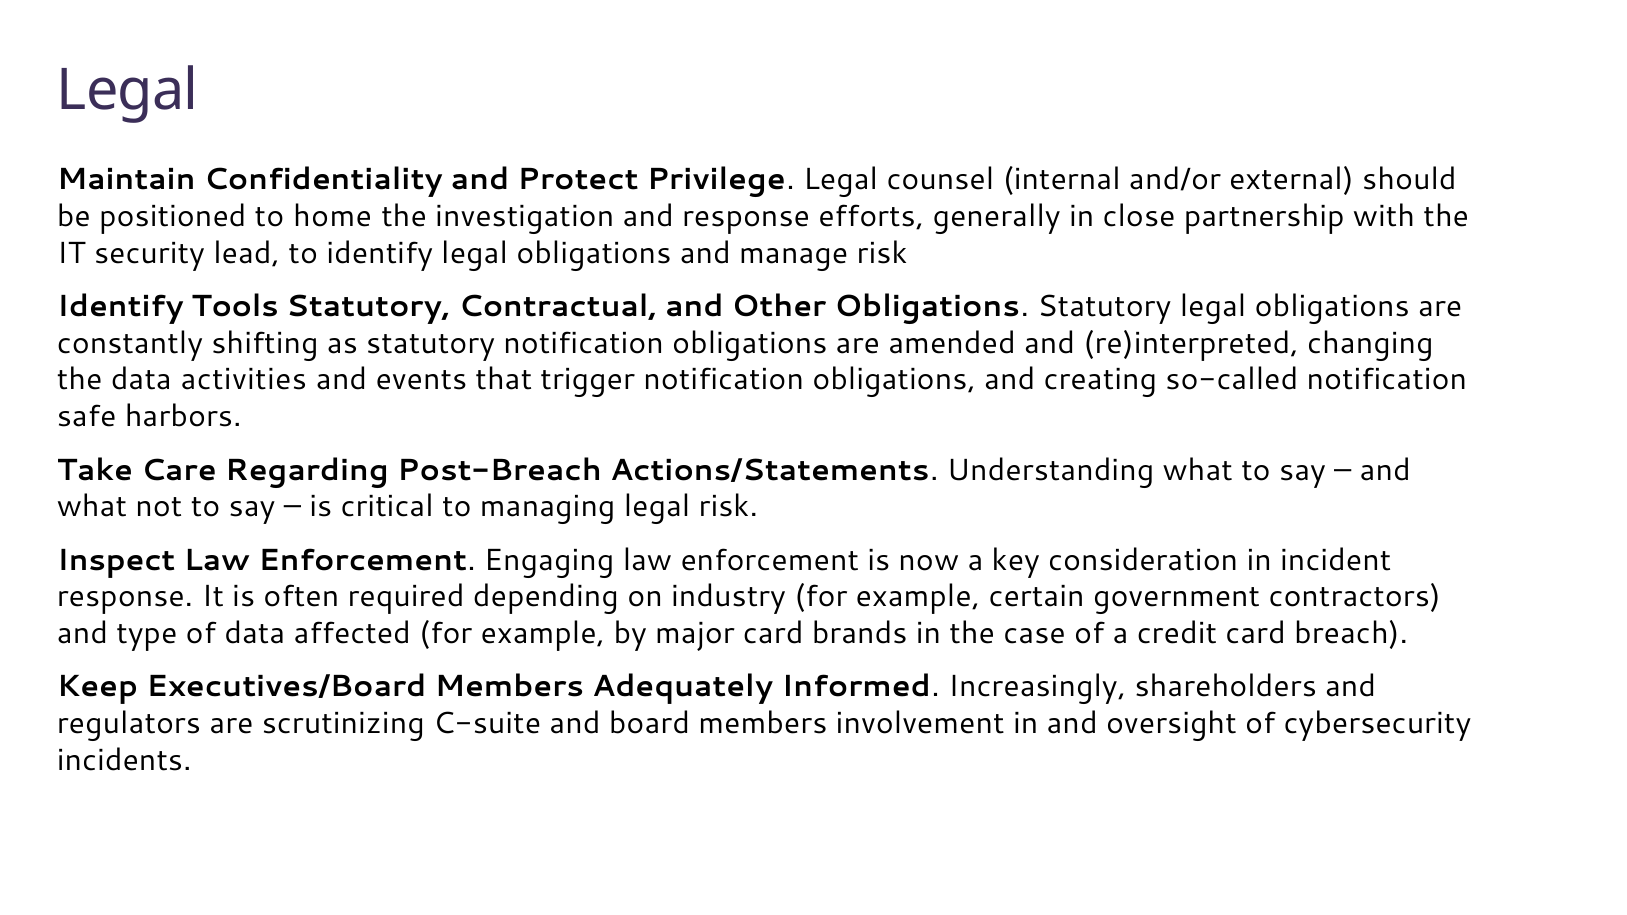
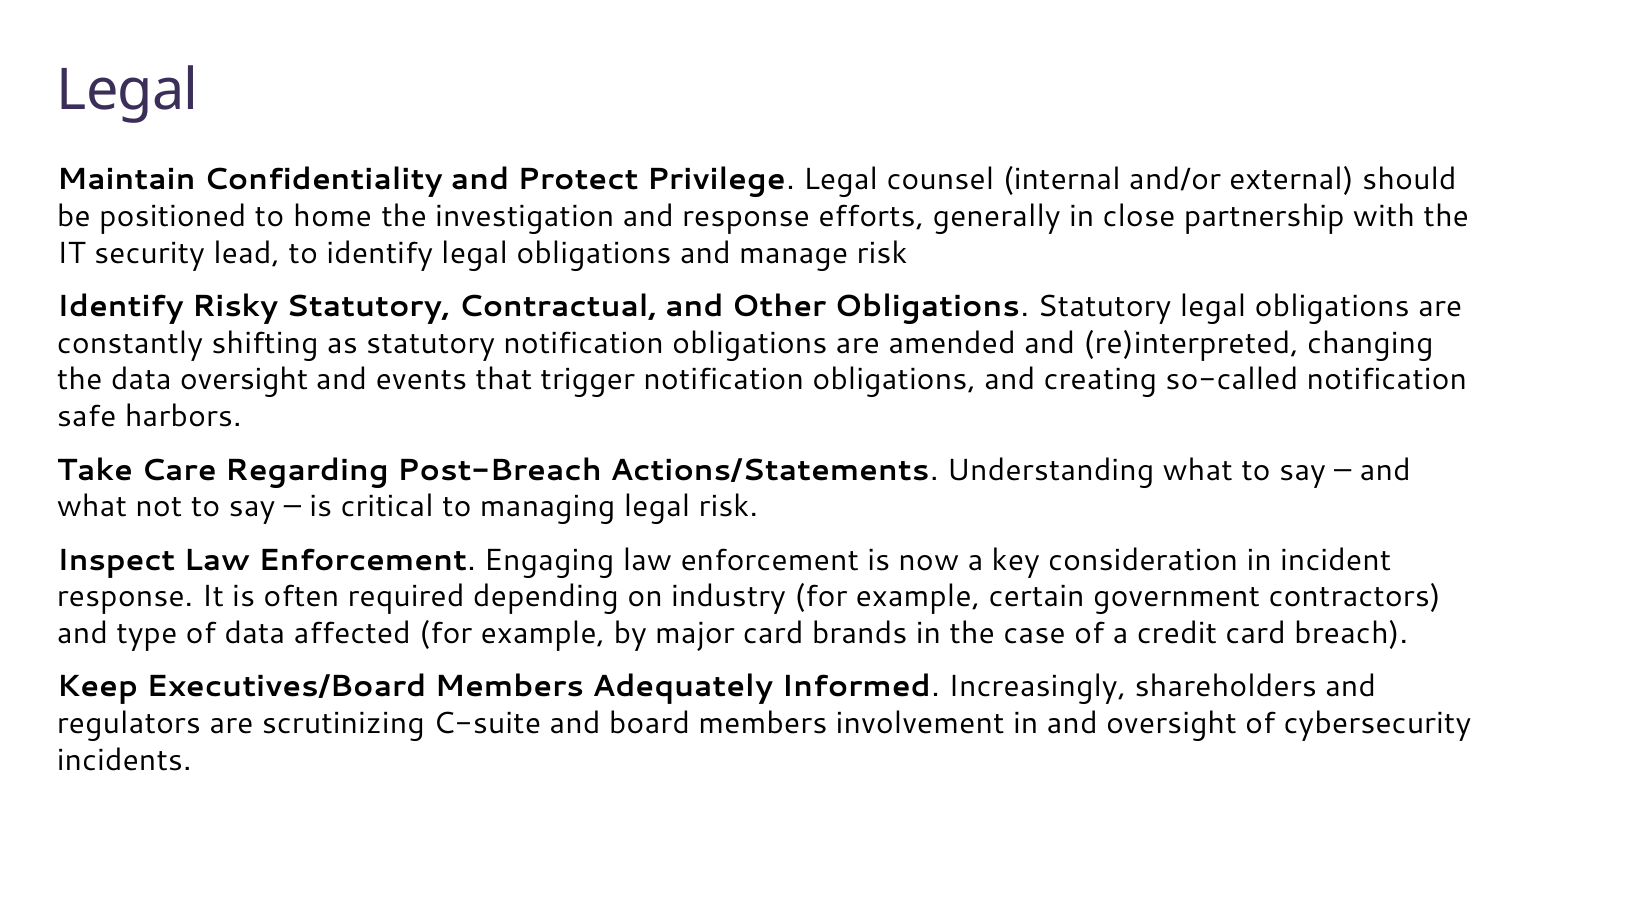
Tools: Tools -> Risky
data activities: activities -> oversight
